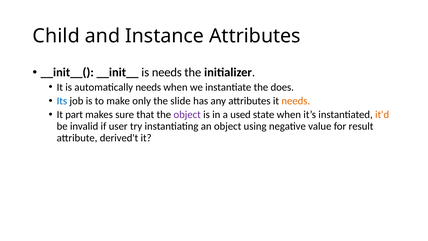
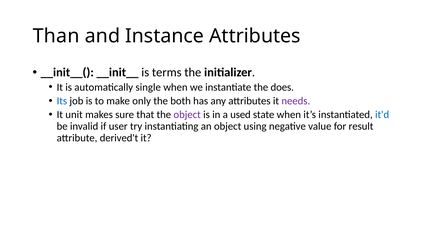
Child: Child -> Than
is needs: needs -> terms
automatically needs: needs -> single
slide: slide -> both
needs at (296, 101) colour: orange -> purple
part: part -> unit
it'd colour: orange -> blue
